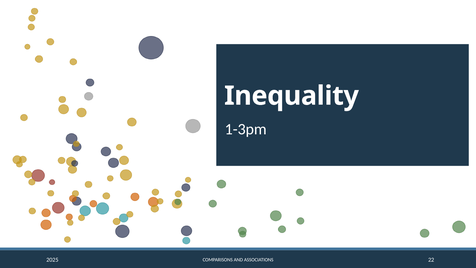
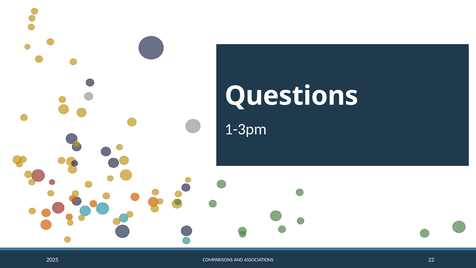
Inequality: Inequality -> Questions
